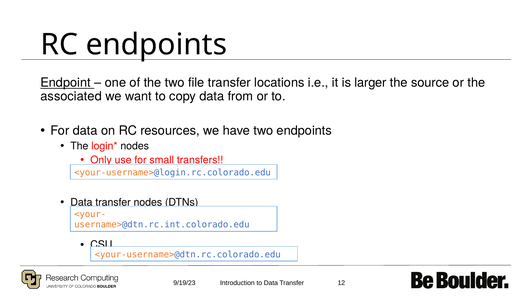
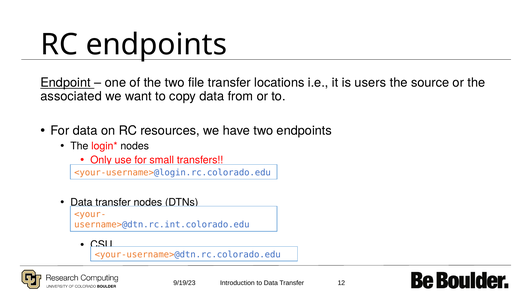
larger: larger -> users
